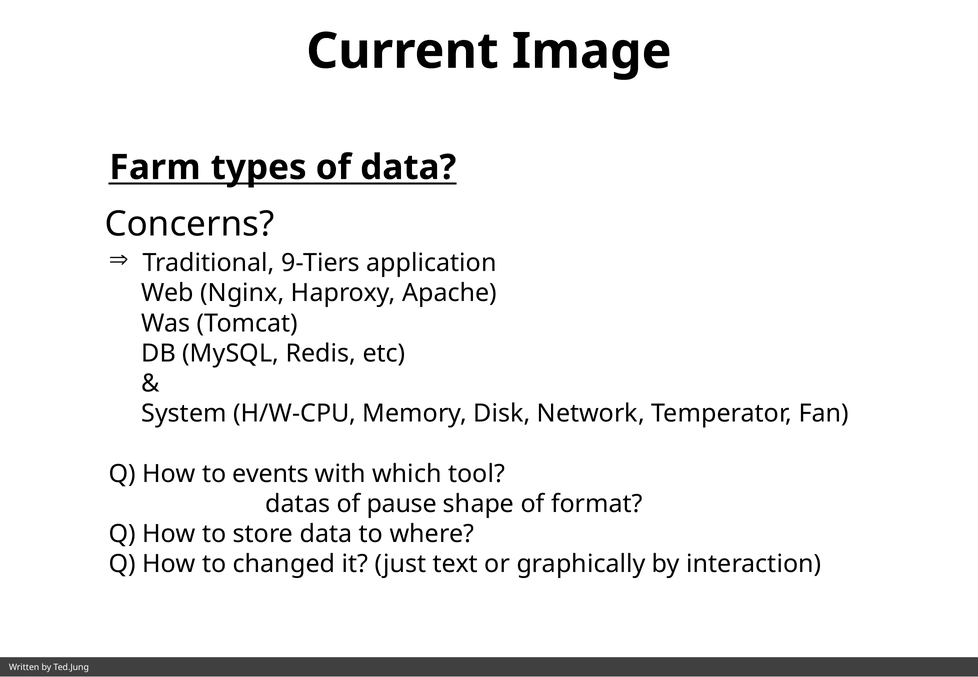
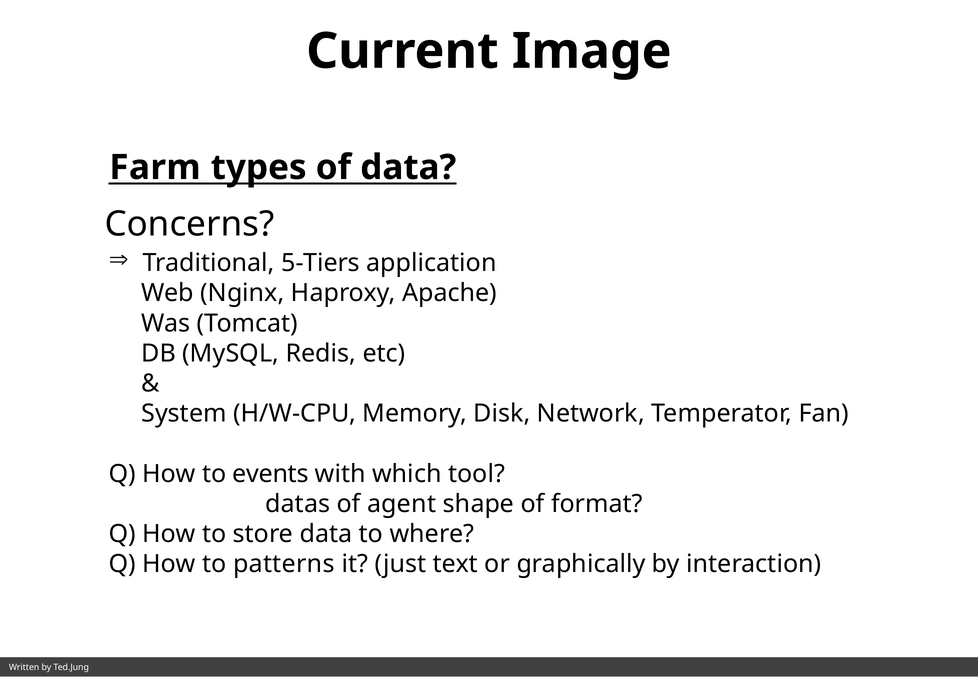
9-Tiers: 9-Tiers -> 5-Tiers
pause: pause -> agent
changed: changed -> patterns
